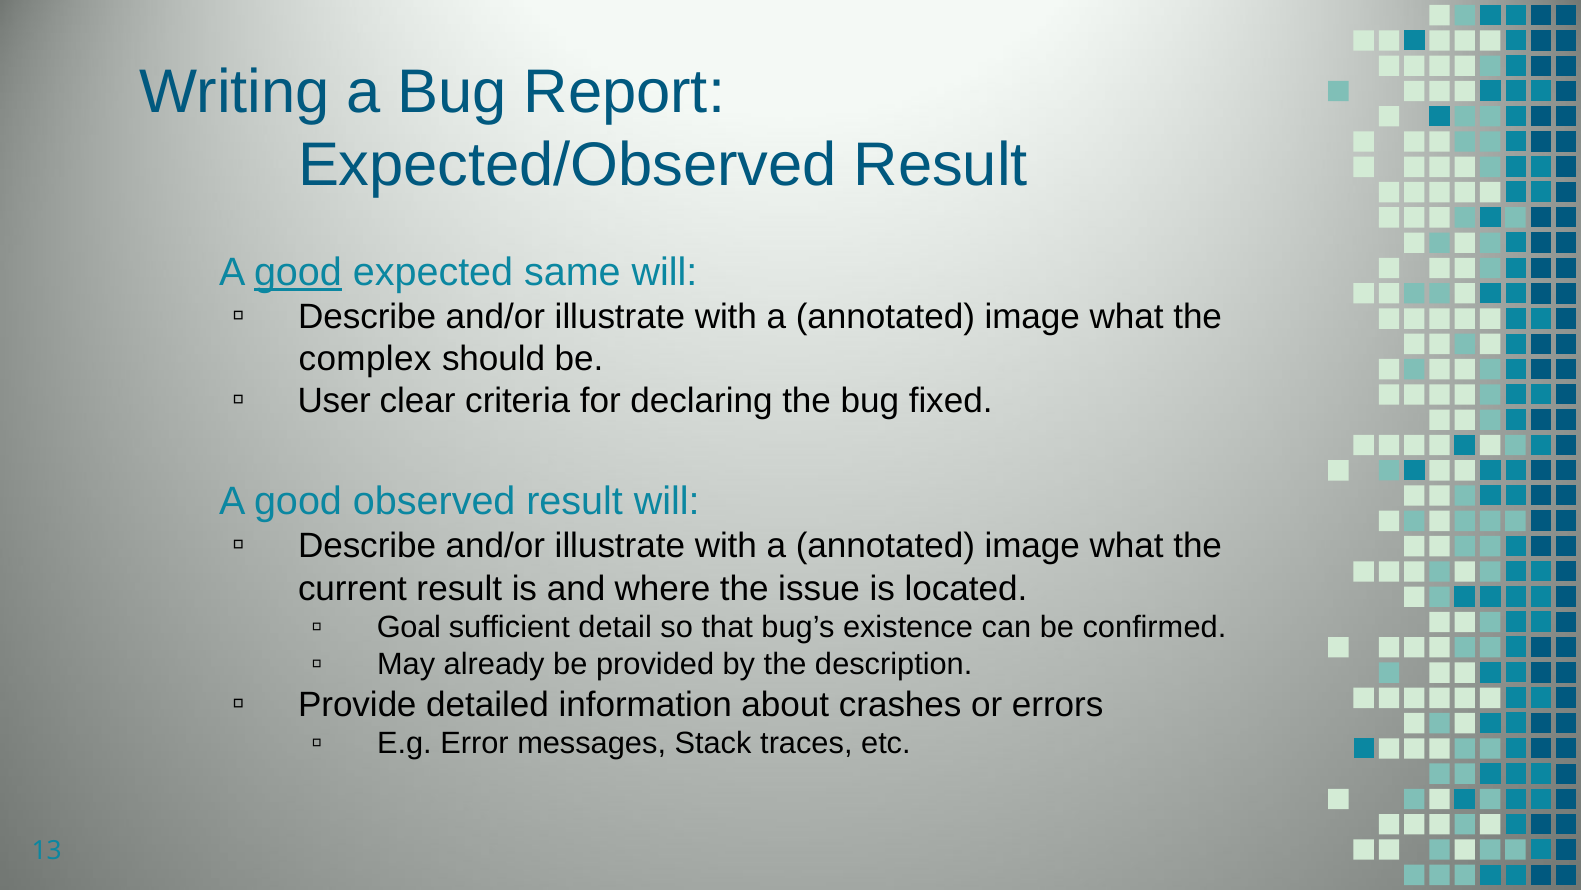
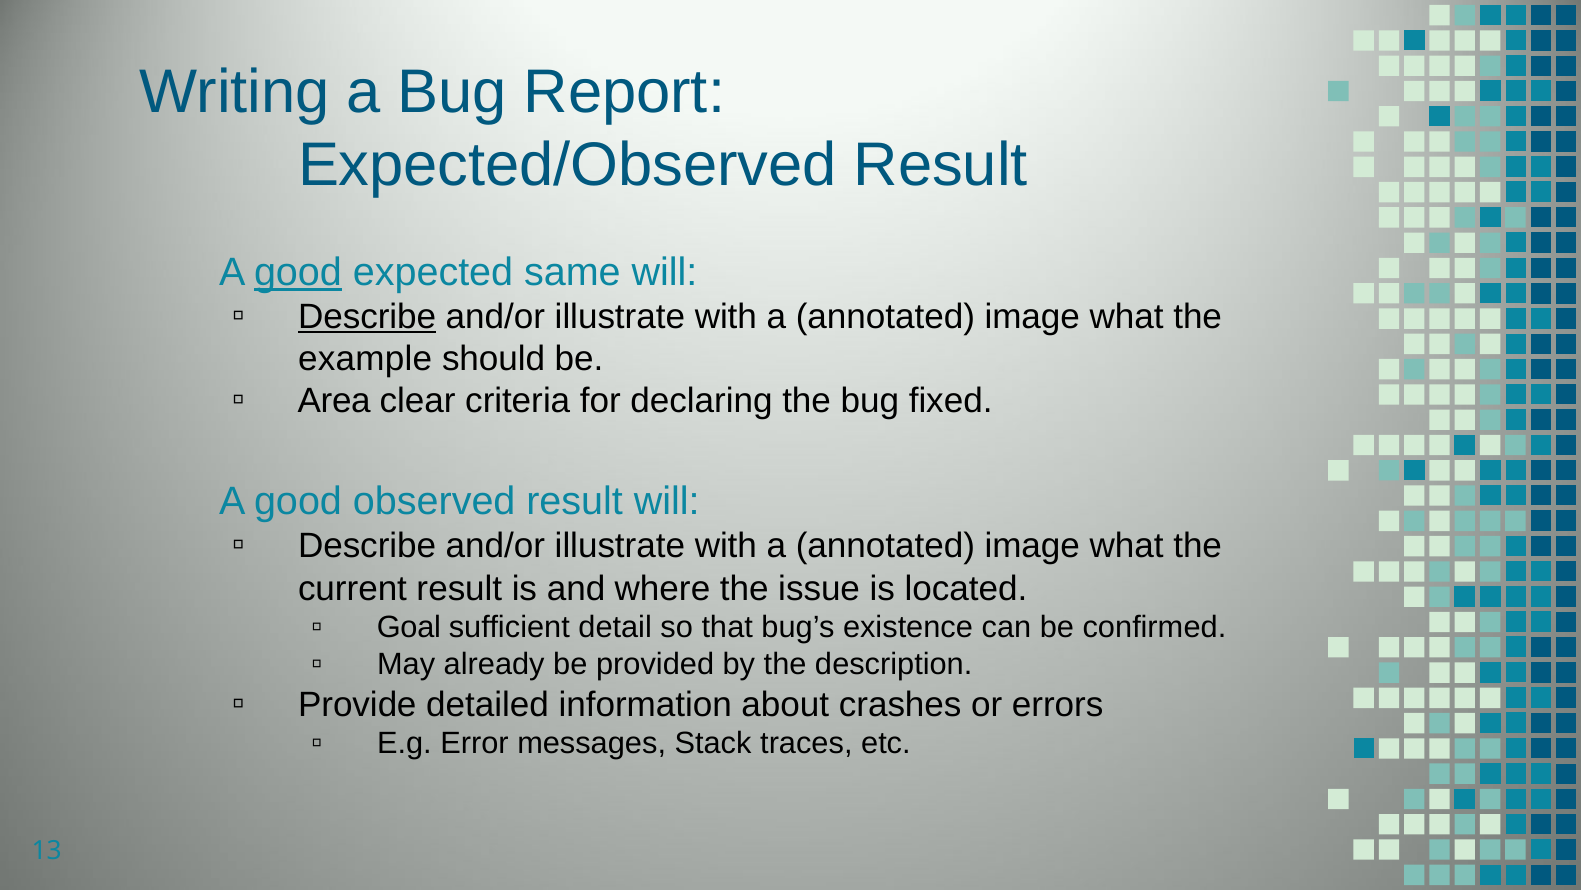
Describe at (367, 317) underline: none -> present
complex: complex -> example
User: User -> Area
